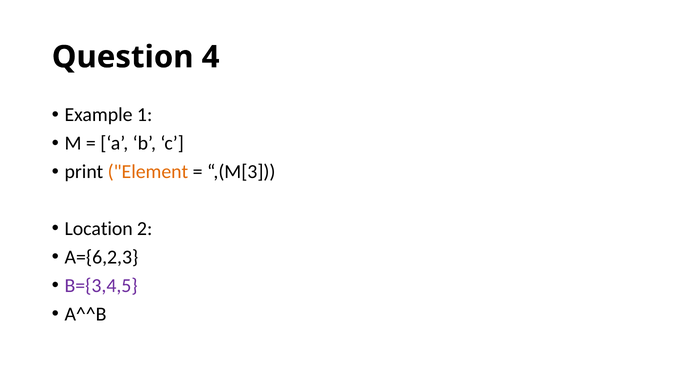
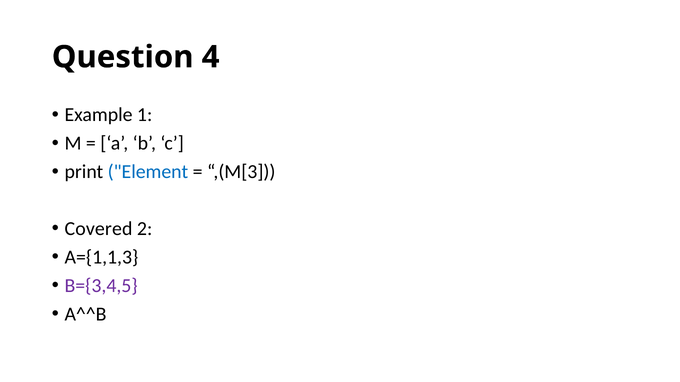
Element colour: orange -> blue
Location: Location -> Covered
A={6,2,3: A={6,2,3 -> A={1,1,3
